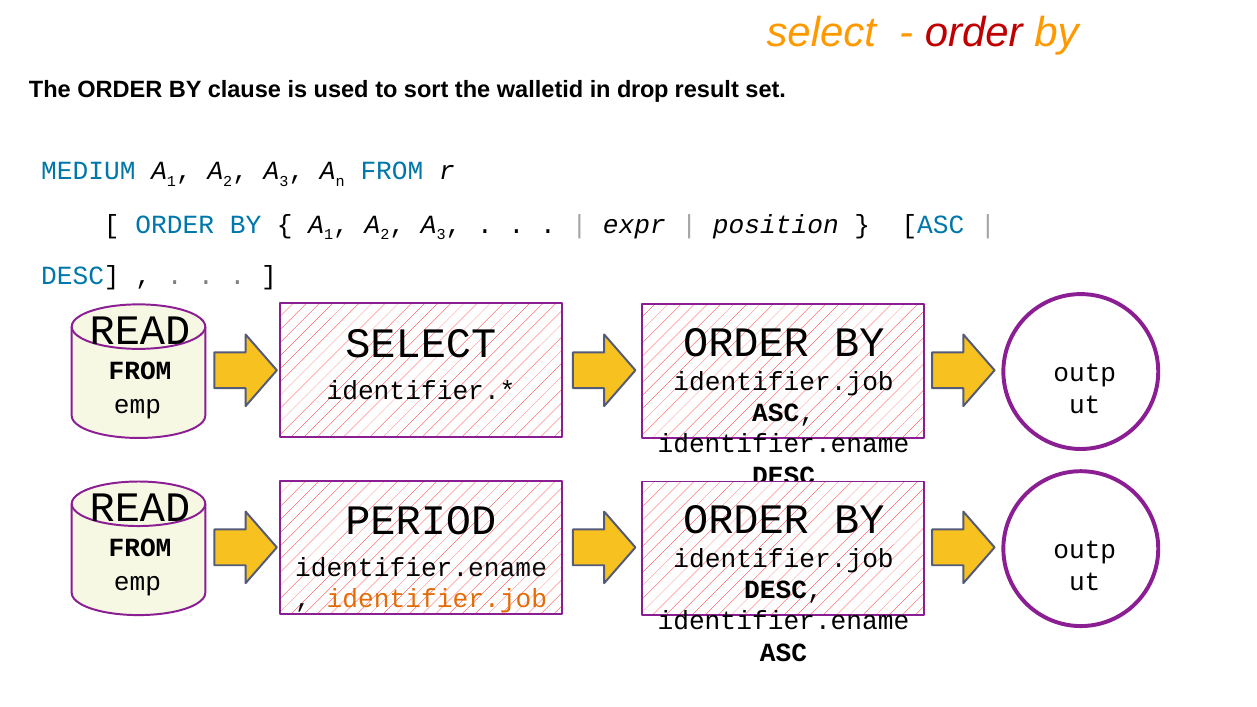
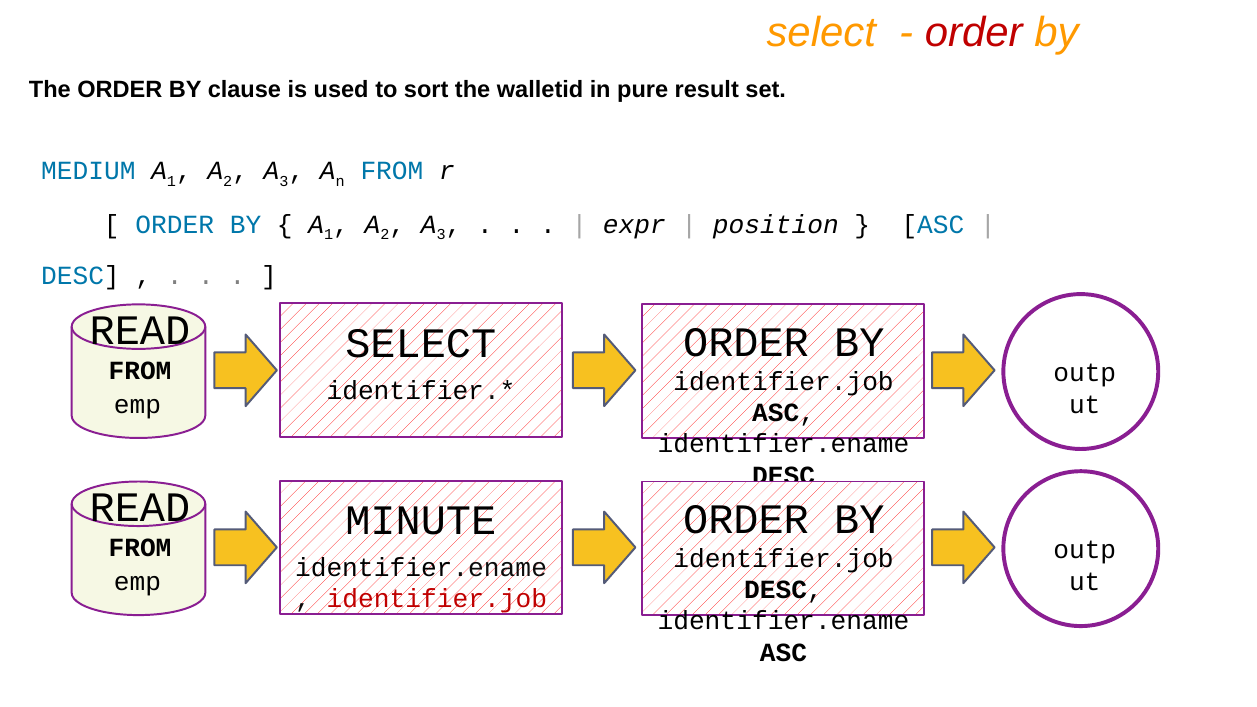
drop: drop -> pure
PERIOD: PERIOD -> MINUTE
identifier.job at (437, 599) colour: orange -> red
